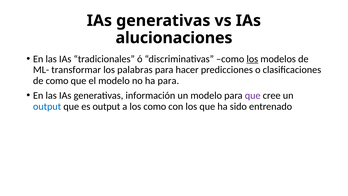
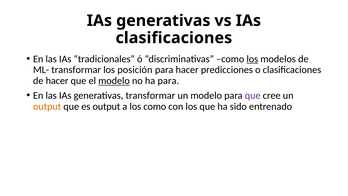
alucionaciones at (174, 38): alucionaciones -> clasificaciones
palabras: palabras -> posición
de como: como -> hacer
modelo at (114, 81) underline: none -> present
generativas información: información -> transformar
output at (47, 106) colour: blue -> orange
